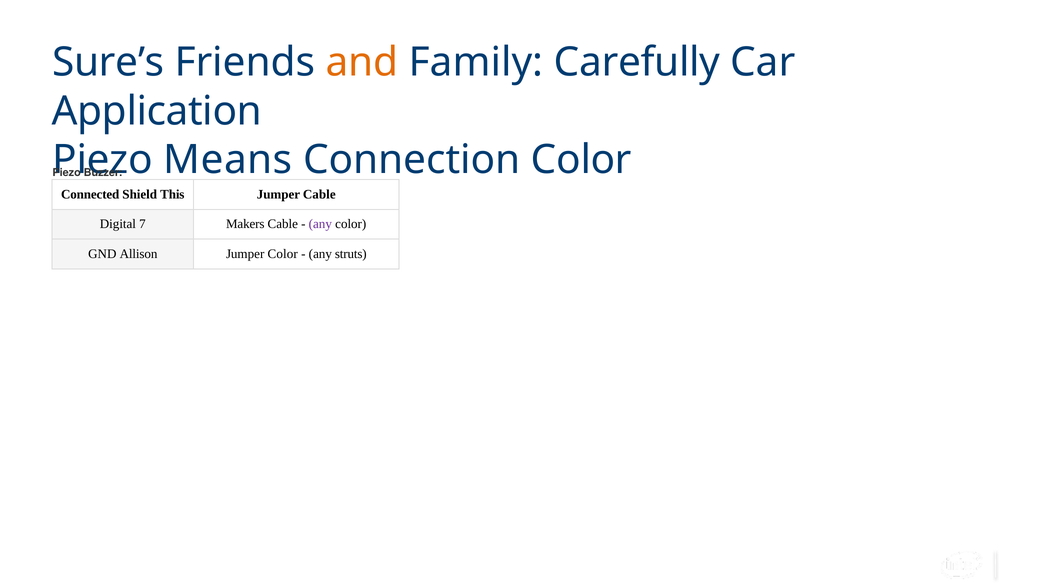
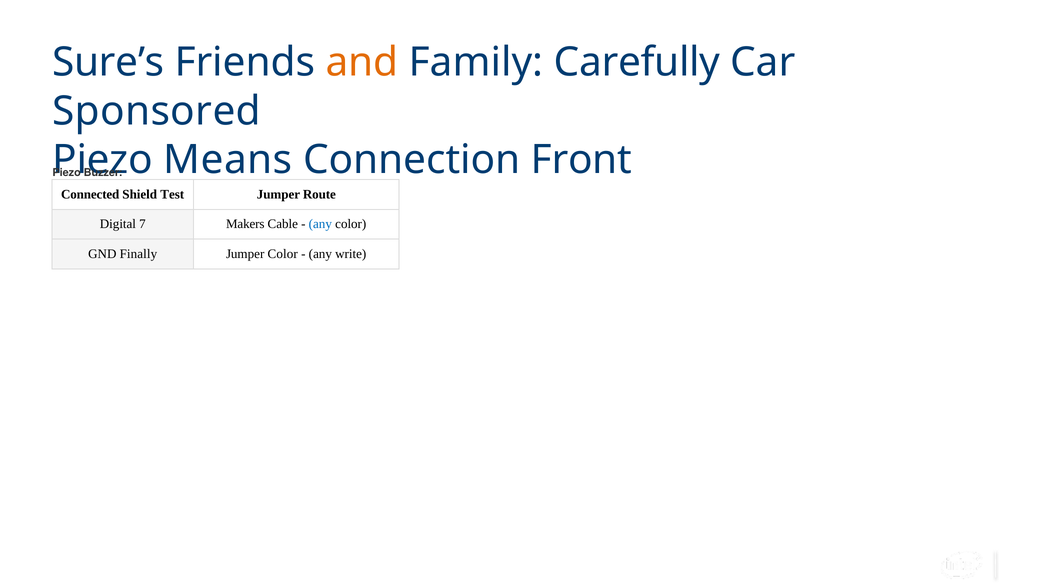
Application: Application -> Sponsored
Connection Color: Color -> Front
This: This -> Test
Jumper Cable: Cable -> Route
any at (320, 224) colour: purple -> blue
Allison: Allison -> Finally
struts: struts -> write
